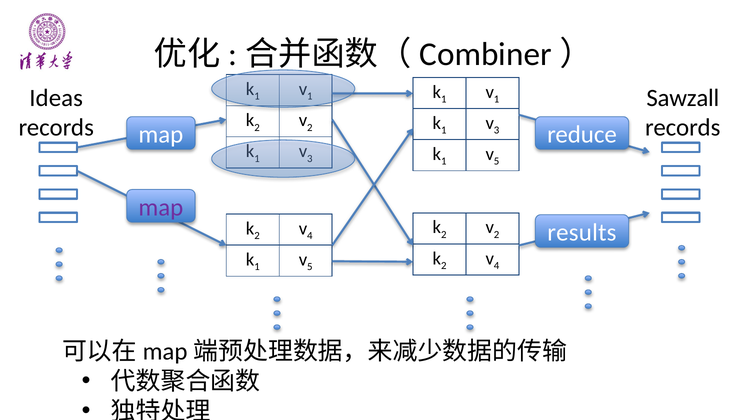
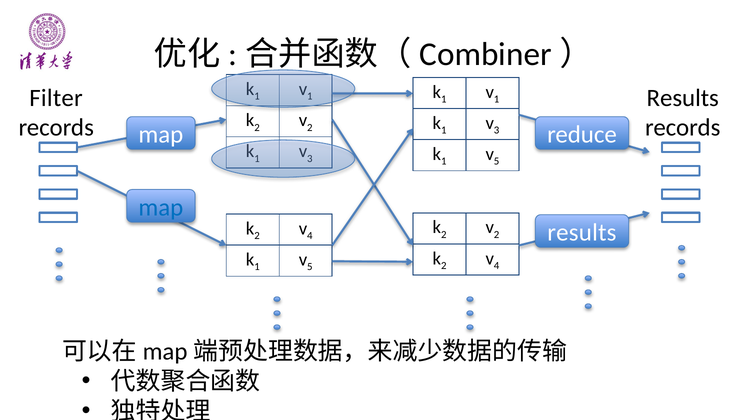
Ideas: Ideas -> Filter
Sawzall at (683, 98): Sawzall -> Results
map at (161, 208) colour: purple -> blue
